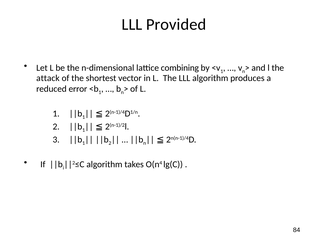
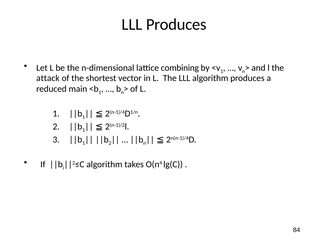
LLL Provided: Provided -> Produces
error: error -> main
